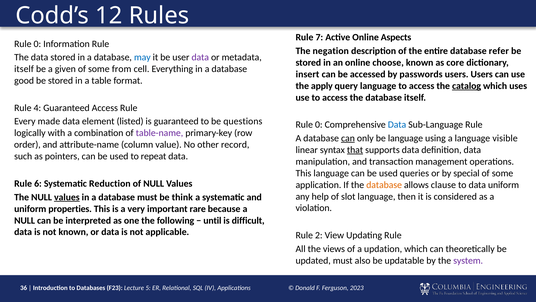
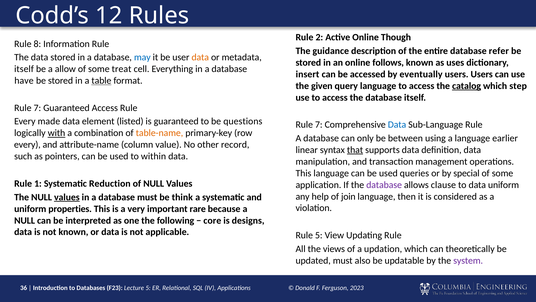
7: 7 -> 2
Aspects: Aspects -> Though
0 at (37, 44): 0 -> 8
negation: negation -> guidance
data at (200, 57) colour: purple -> orange
choose: choose -> follows
core: core -> uses
given: given -> allow
from: from -> treat
passwords: passwords -> eventually
good: good -> have
table underline: none -> present
apply: apply -> given
uses: uses -> step
4 at (37, 108): 4 -> 7
0 at (319, 124): 0 -> 7
with underline: none -> present
table-name colour: purple -> orange
can at (348, 138) underline: present -> none
be language: language -> between
visible: visible -> earlier
order at (27, 145): order -> every
repeat: repeat -> within
6: 6 -> 1
database at (384, 185) colour: orange -> purple
slot: slot -> join
until: until -> core
difficult: difficult -> designs
Rule 2: 2 -> 5
